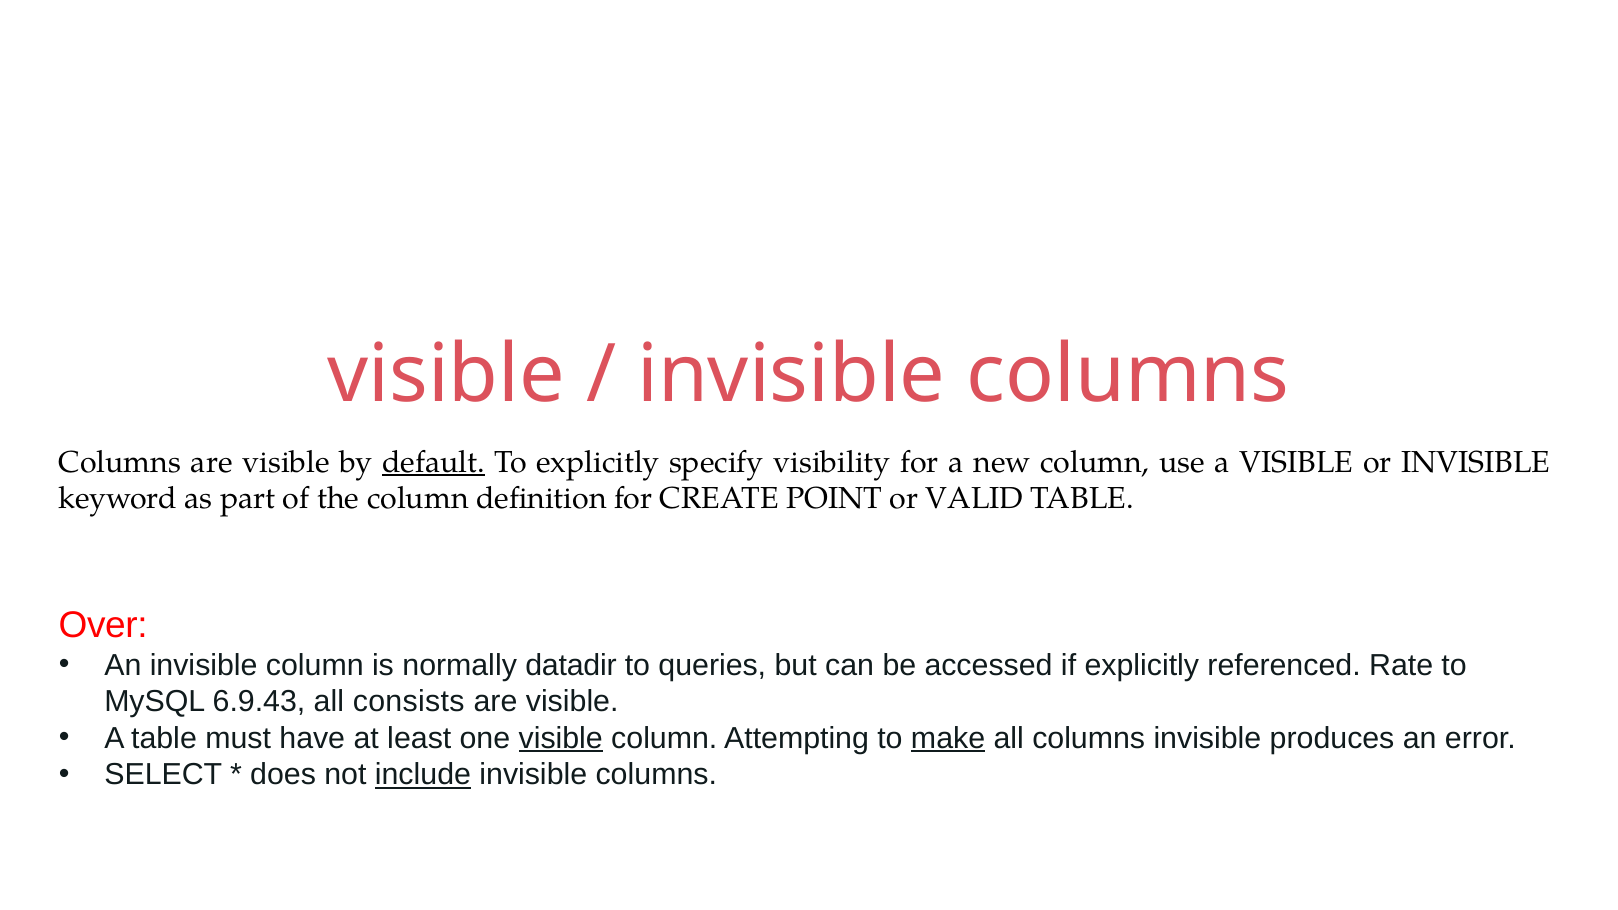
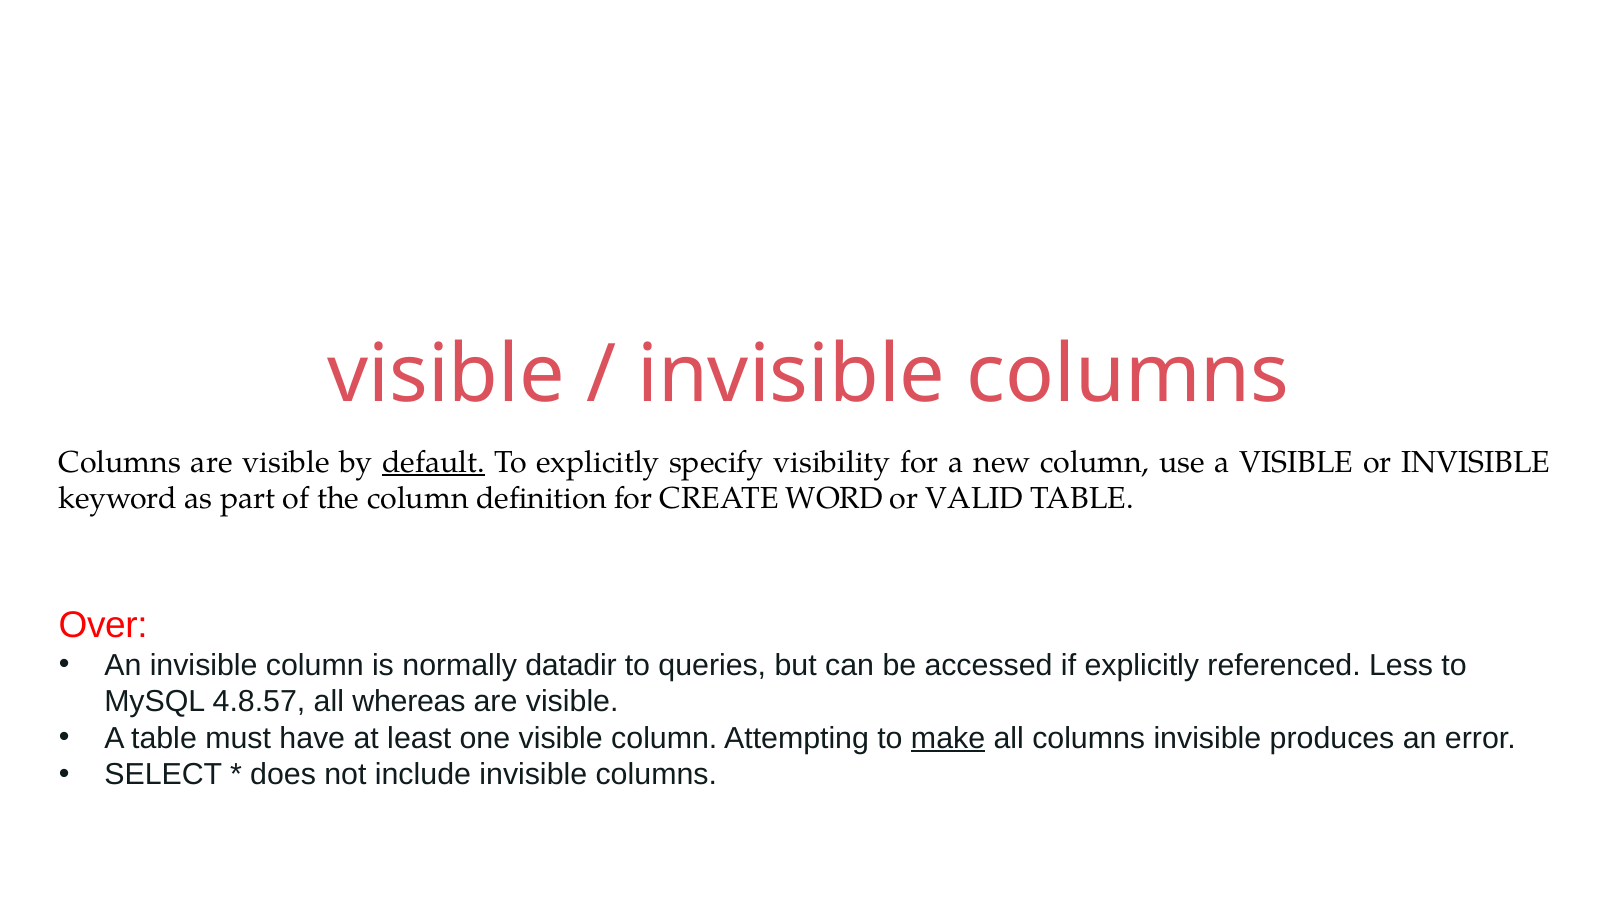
POINT: POINT -> WORD
Rate: Rate -> Less
6.9.43: 6.9.43 -> 4.8.57
consists: consists -> whereas
visible at (561, 738) underline: present -> none
include underline: present -> none
